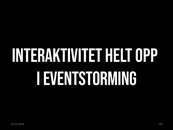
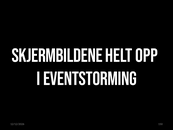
INTERAKTIVITET: INTERAKTIVITET -> SKJERMBILDENE
